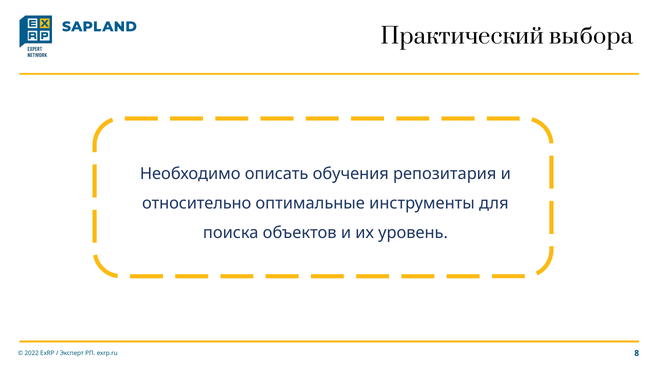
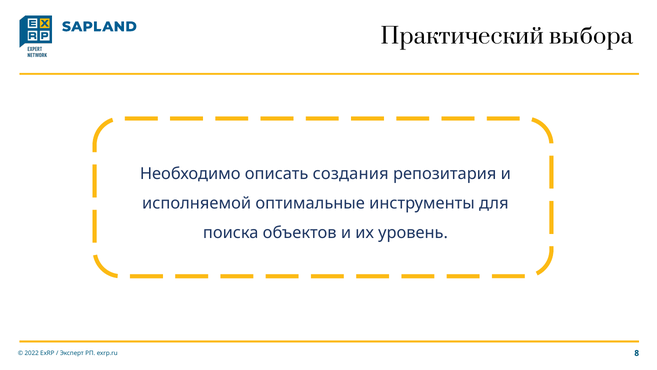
обучения: обучения -> создания
относительно: относительно -> исполняемой
